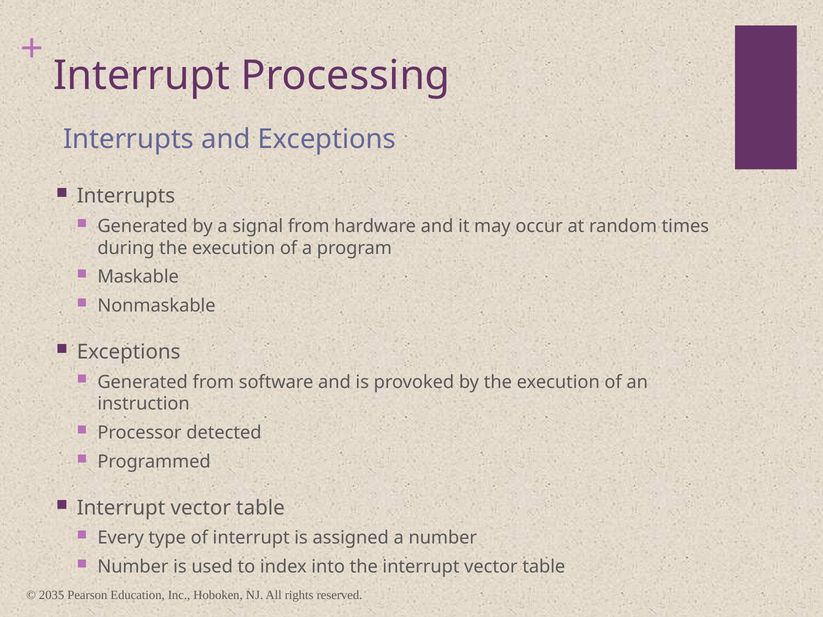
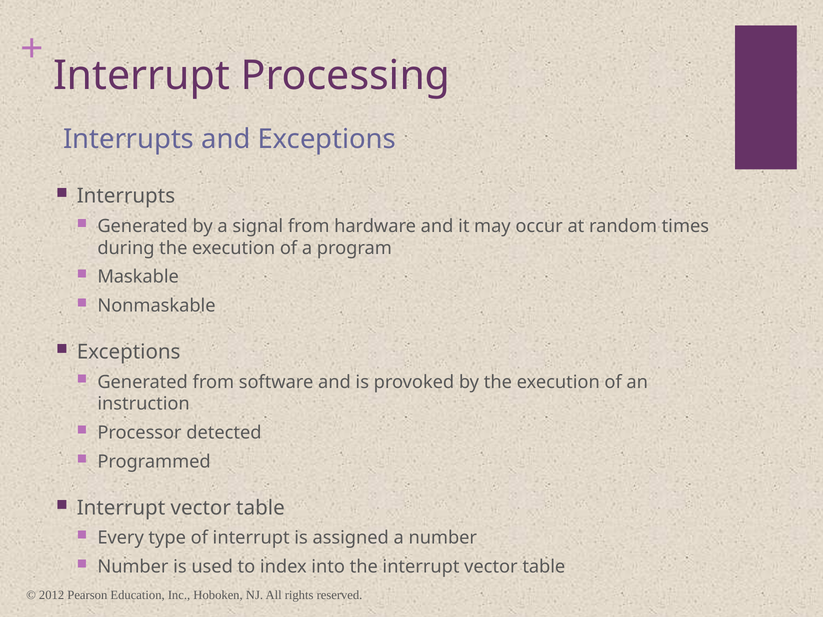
2035: 2035 -> 2012
